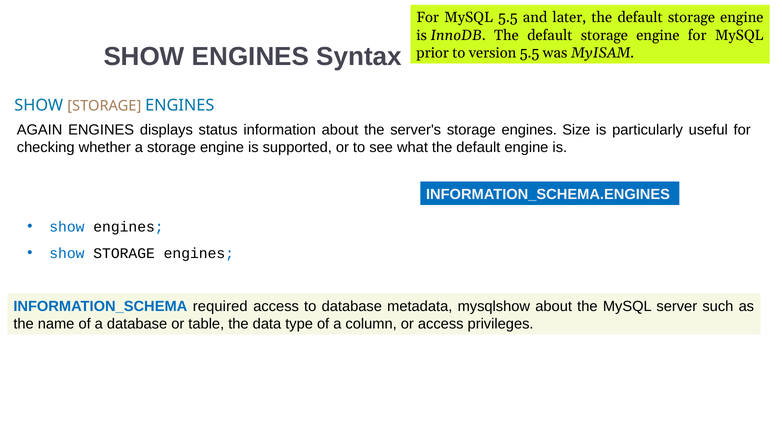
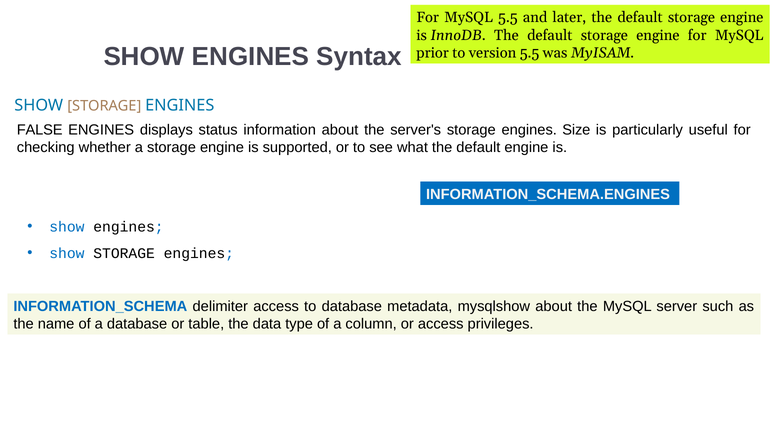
AGAIN: AGAIN -> FALSE
required: required -> delimiter
